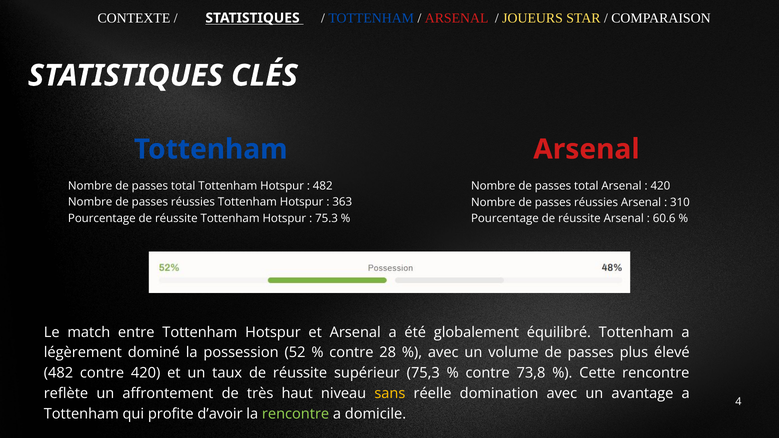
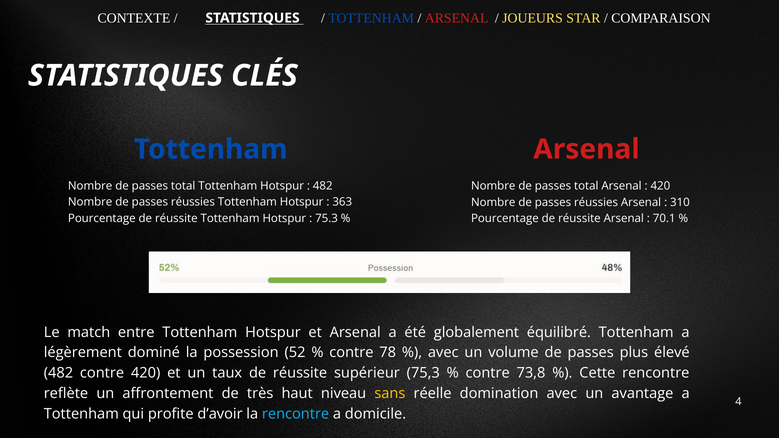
60.6: 60.6 -> 70.1
28: 28 -> 78
rencontre at (296, 414) colour: light green -> light blue
